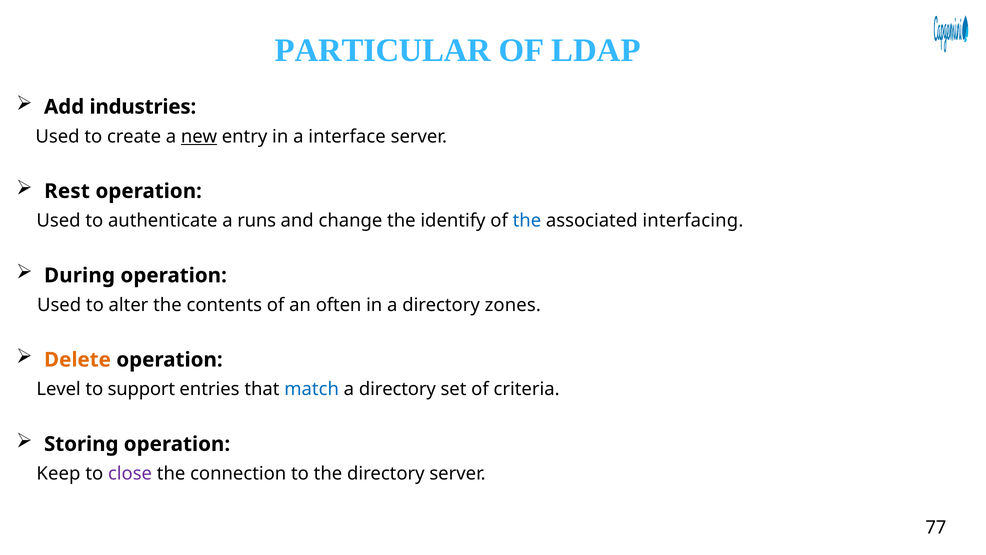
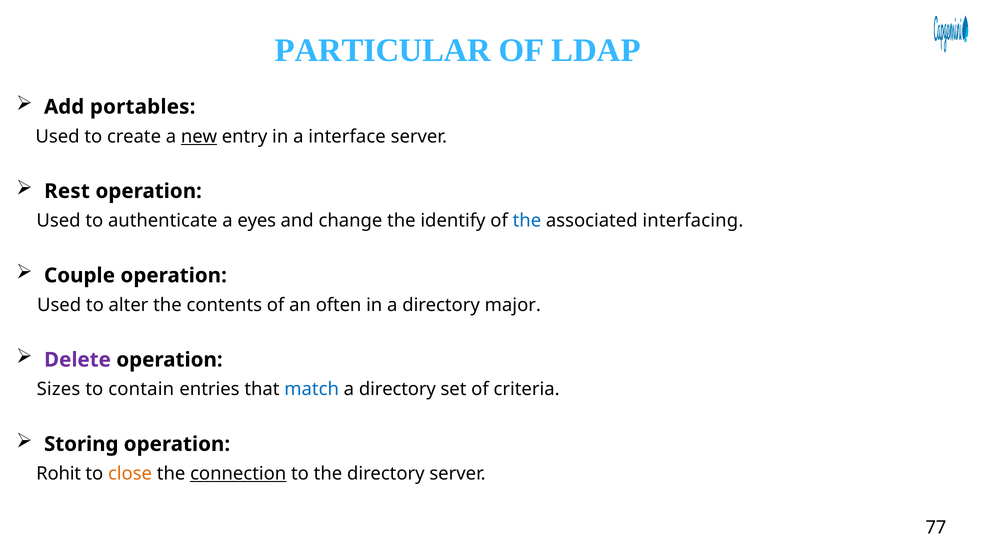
industries: industries -> portables
runs: runs -> eyes
During: During -> Couple
zones: zones -> major
Delete colour: orange -> purple
Level: Level -> Sizes
support: support -> contain
Keep: Keep -> Rohit
close colour: purple -> orange
connection underline: none -> present
